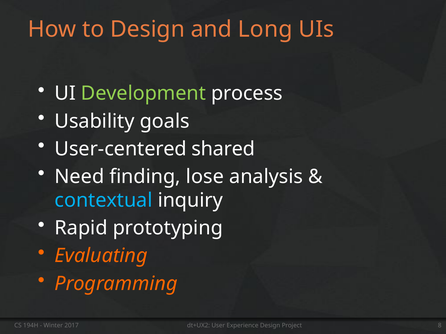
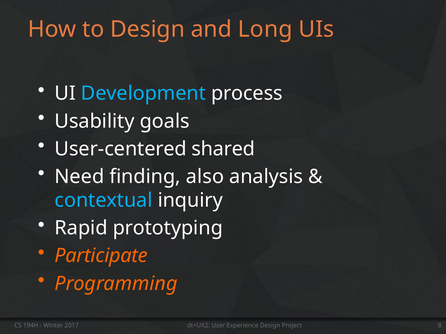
Development colour: light green -> light blue
lose: lose -> also
Evaluating: Evaluating -> Participate
